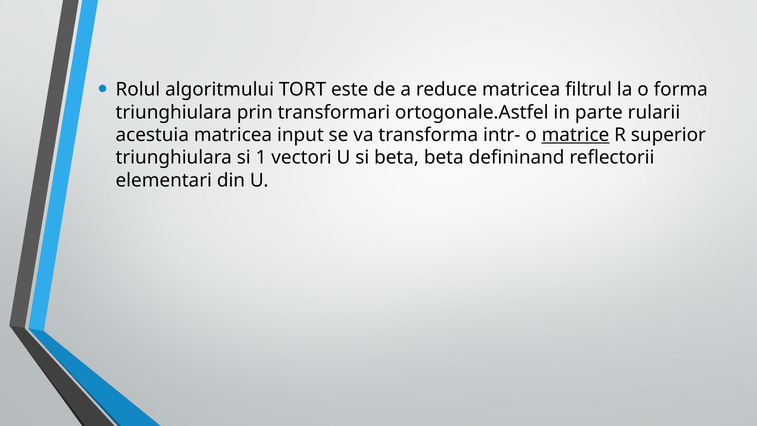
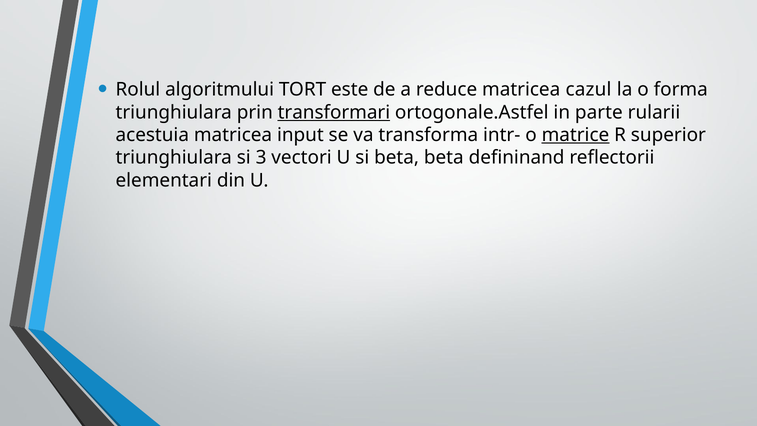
filtrul: filtrul -> cazul
transformari underline: none -> present
1: 1 -> 3
